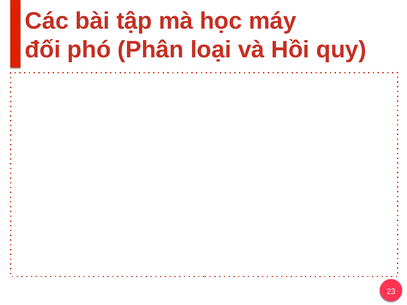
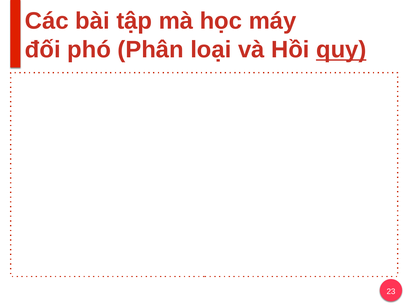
quy underline: none -> present
